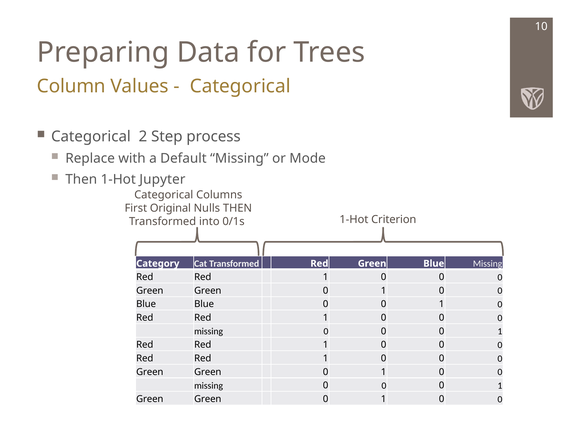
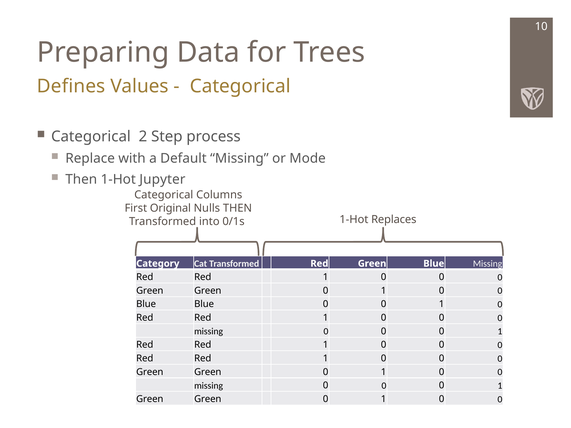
Column: Column -> Defines
Criterion: Criterion -> Replaces
